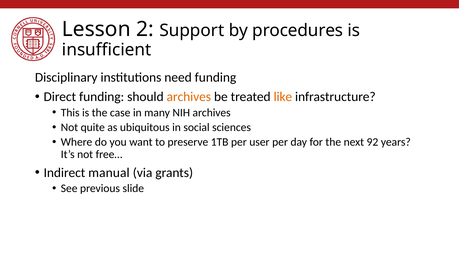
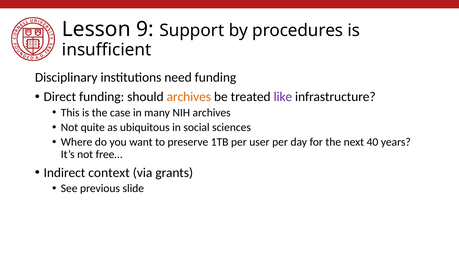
2: 2 -> 9
like colour: orange -> purple
92: 92 -> 40
manual: manual -> context
